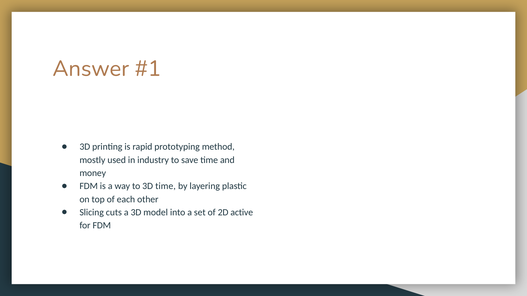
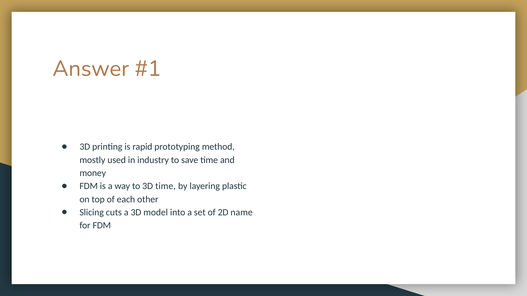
active: active -> name
